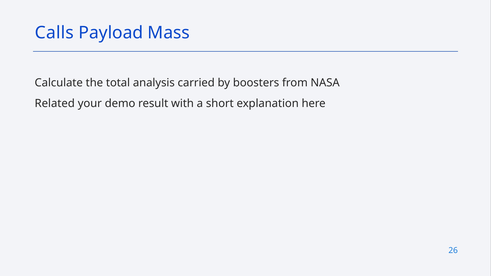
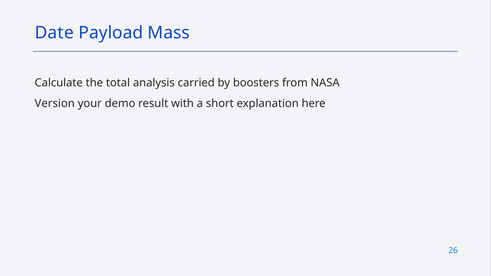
Calls: Calls -> Date
Related: Related -> Version
